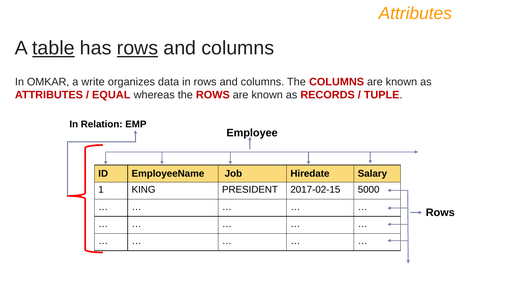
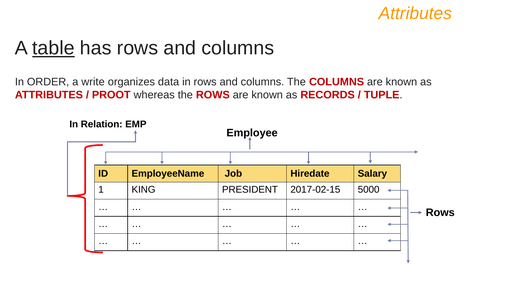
rows at (138, 48) underline: present -> none
OMKAR: OMKAR -> ORDER
EQUAL: EQUAL -> PROOT
